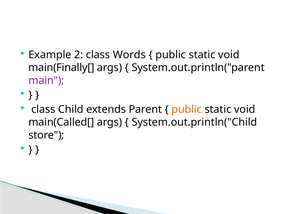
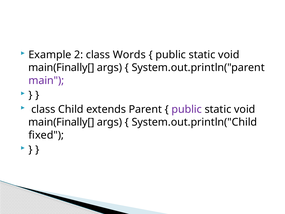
public at (187, 109) colour: orange -> purple
main(Called[ at (61, 122): main(Called[ -> main(Finally[
store: store -> fixed
